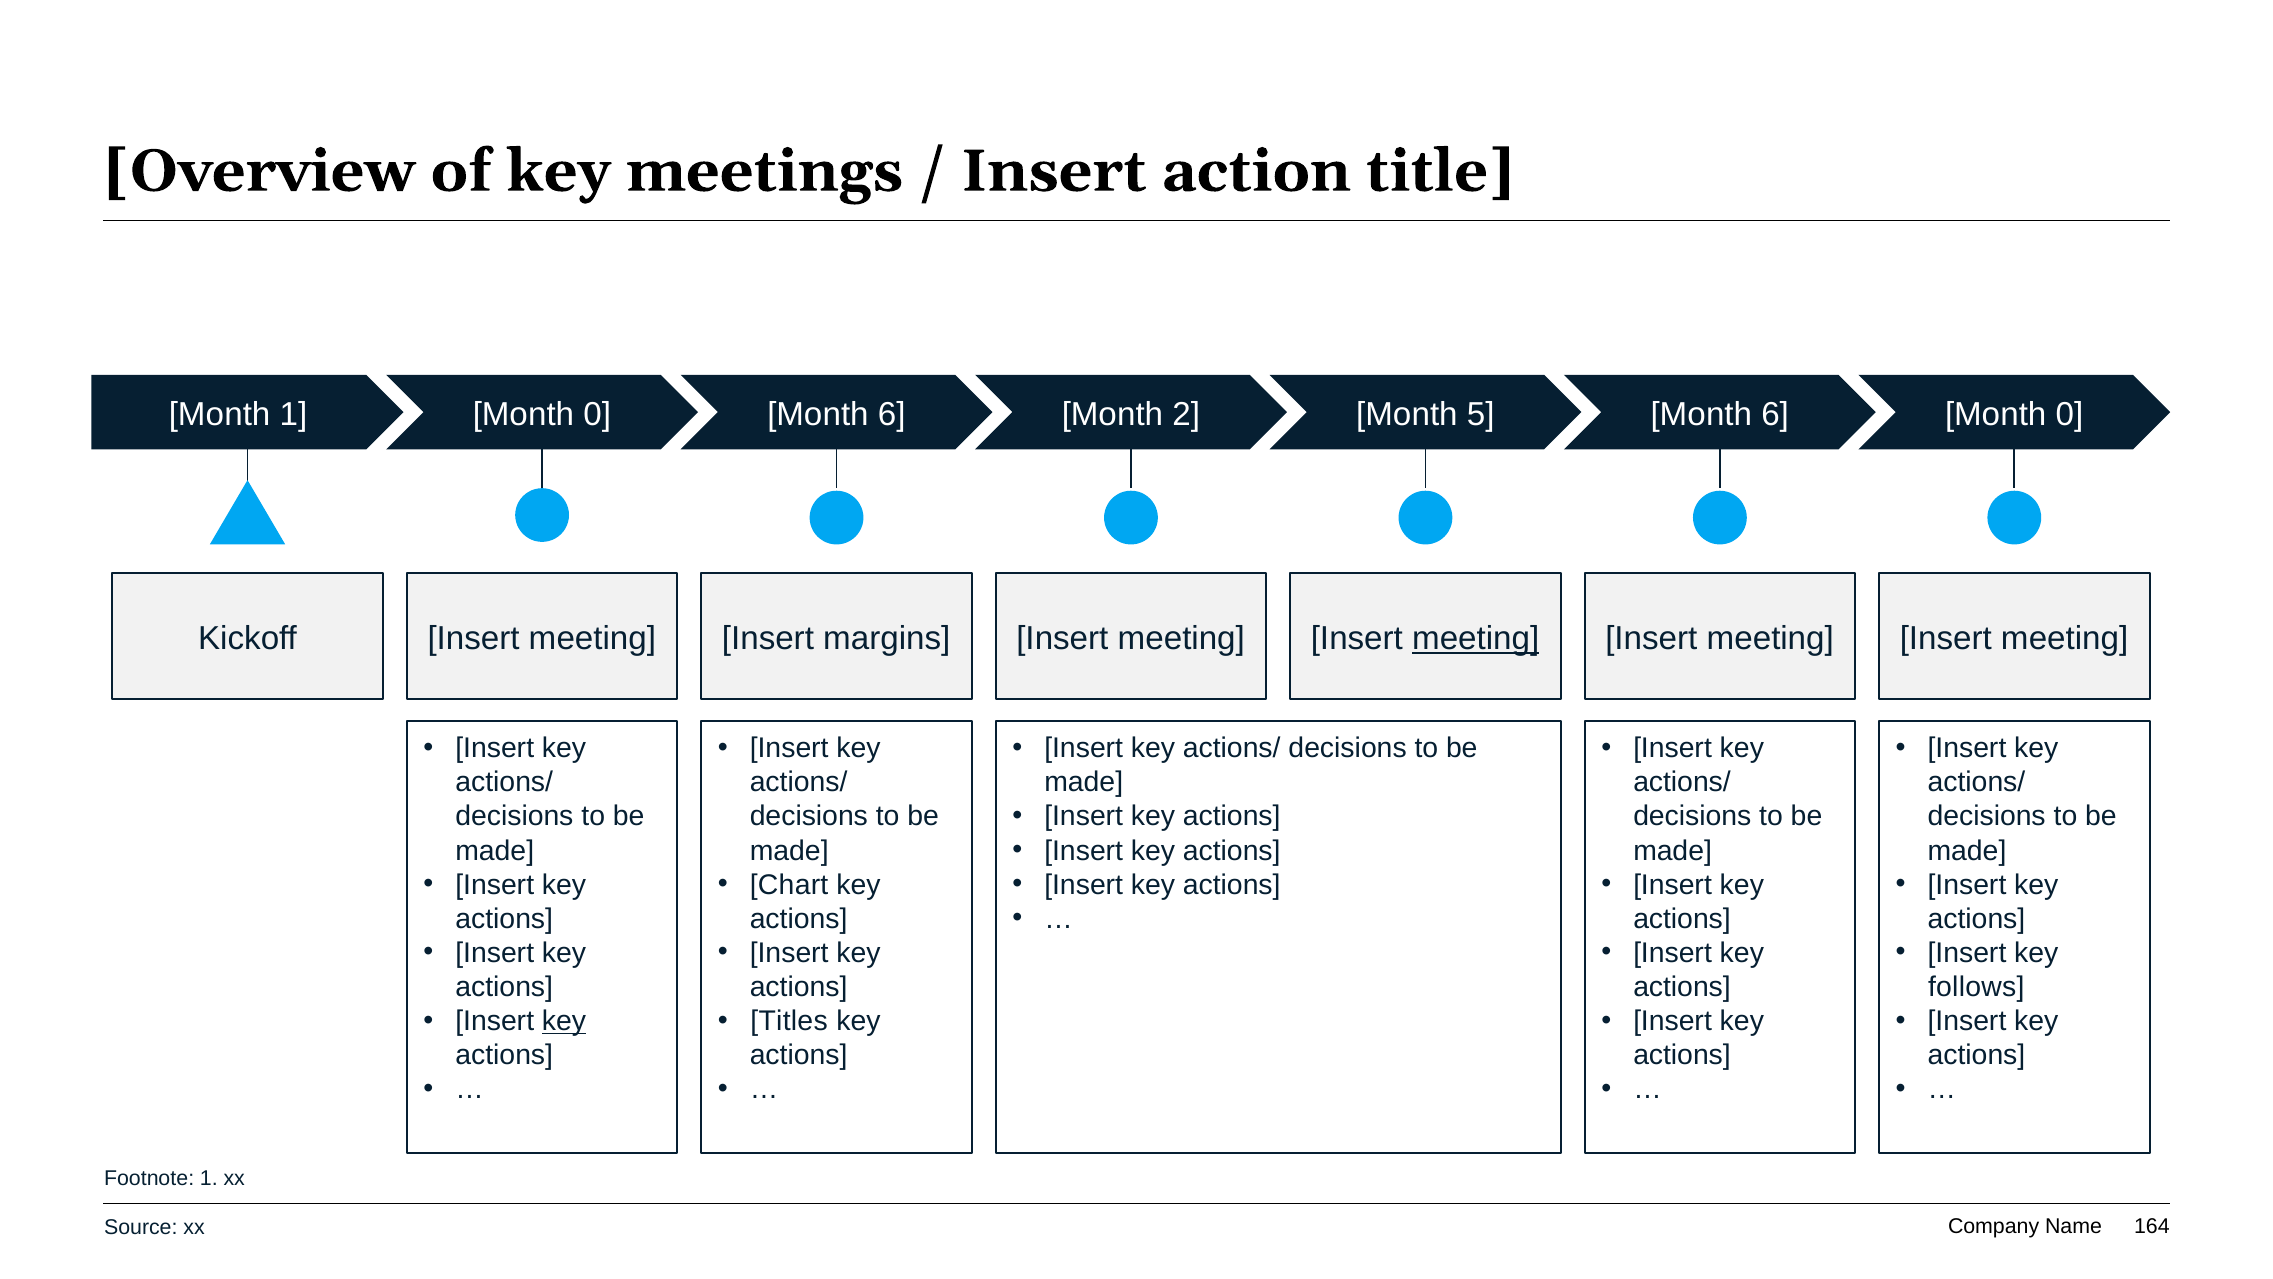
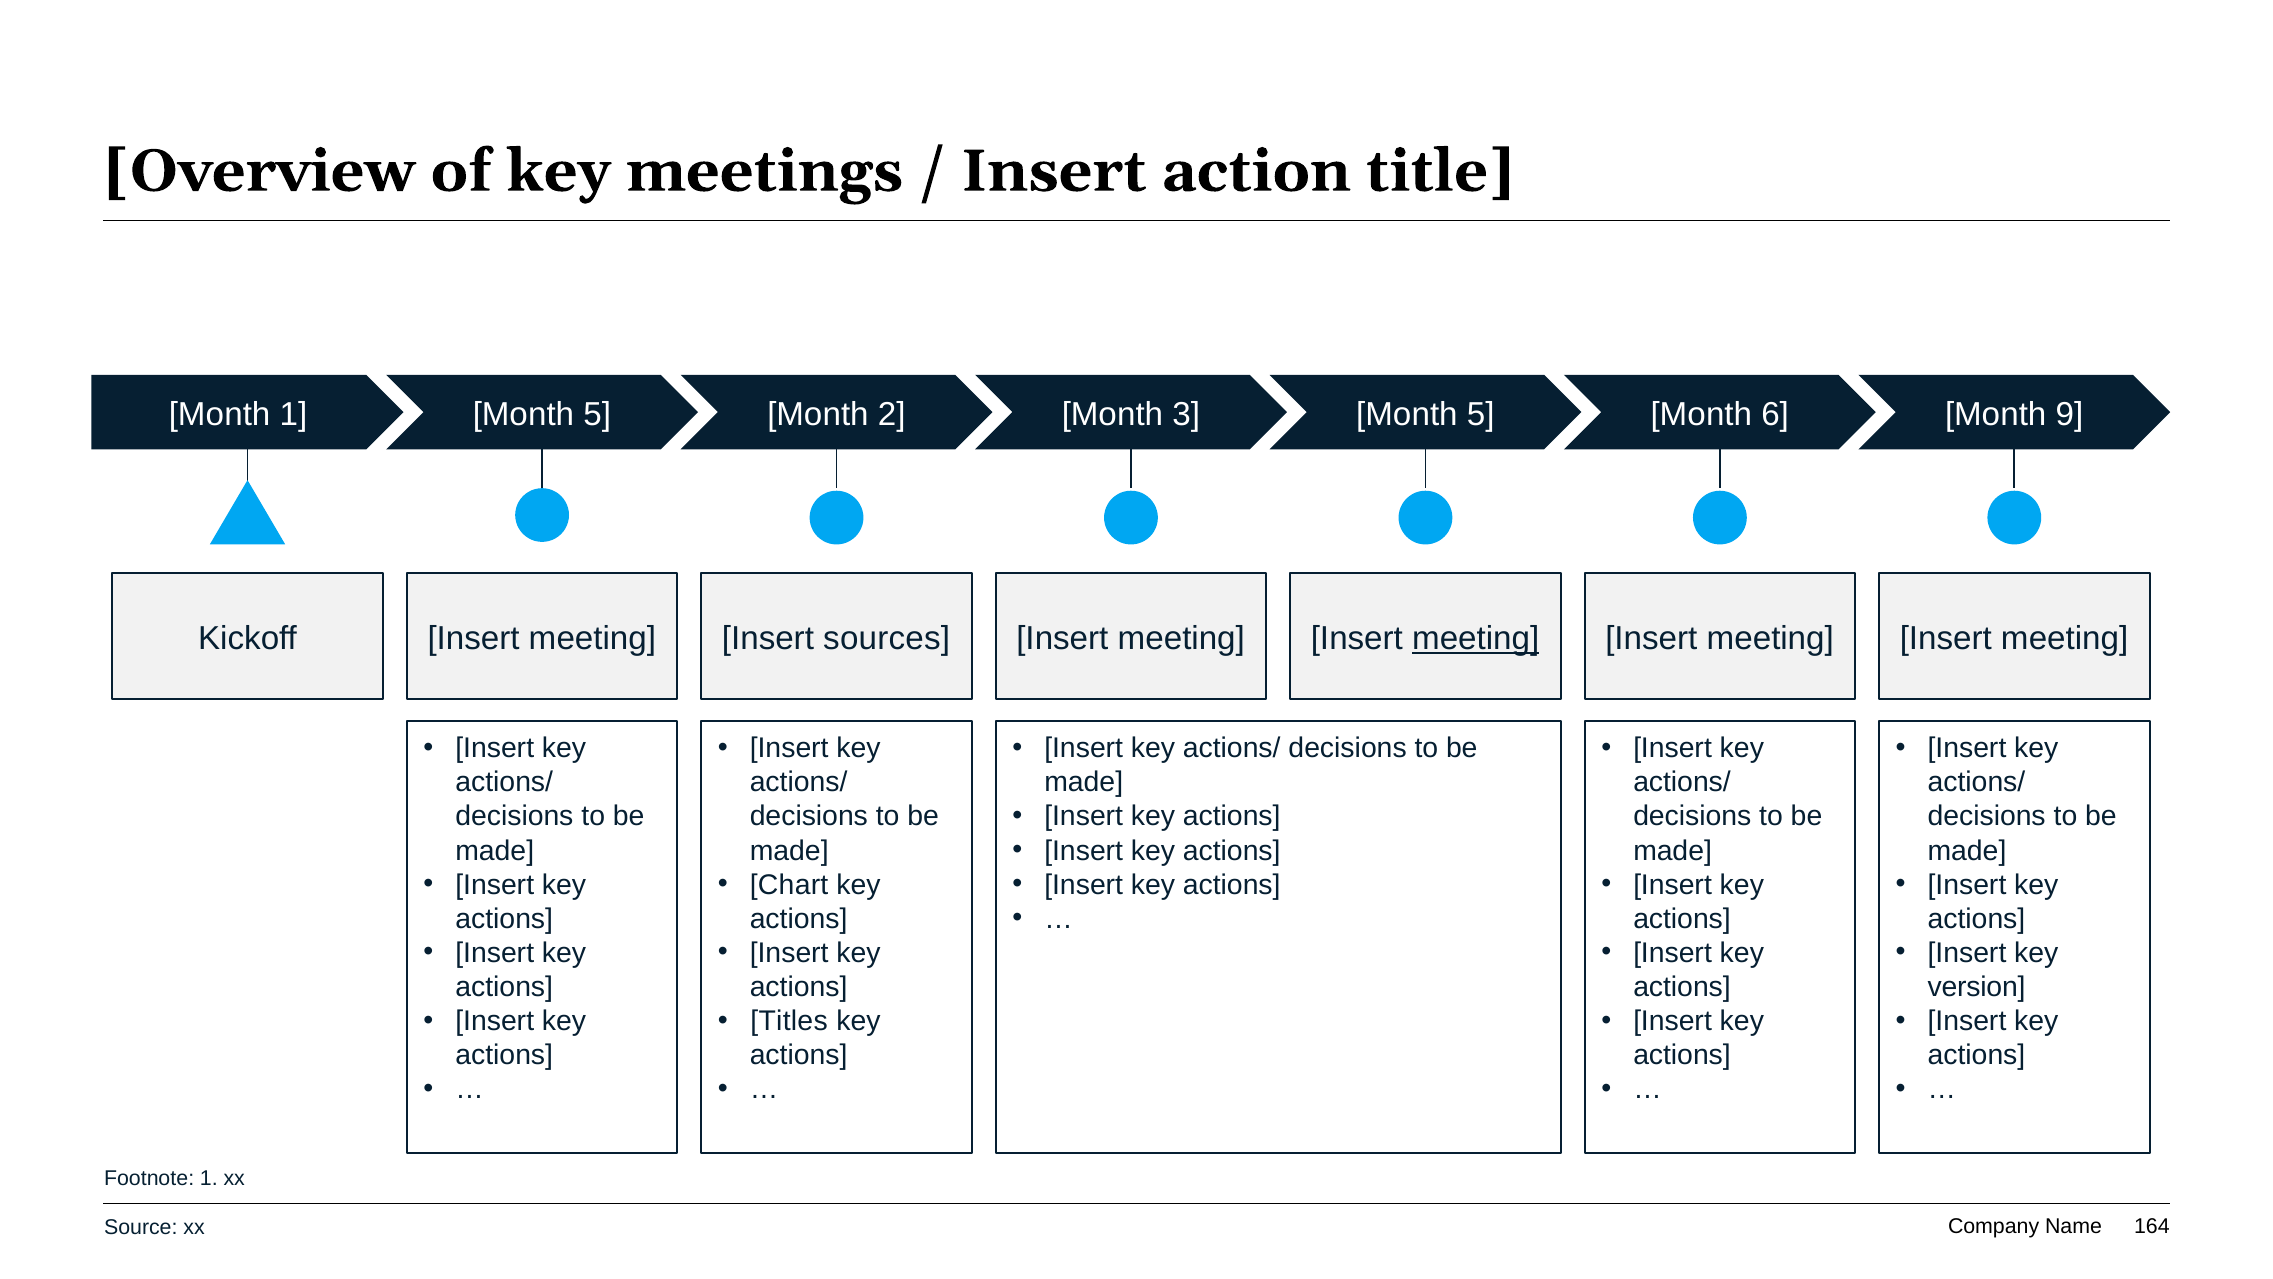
1 Month 0: 0 -> 5
6 at (892, 414): 6 -> 2
2: 2 -> 3
6 Month 0: 0 -> 9
margins: margins -> sources
follows: follows -> version
key at (564, 1021) underline: present -> none
